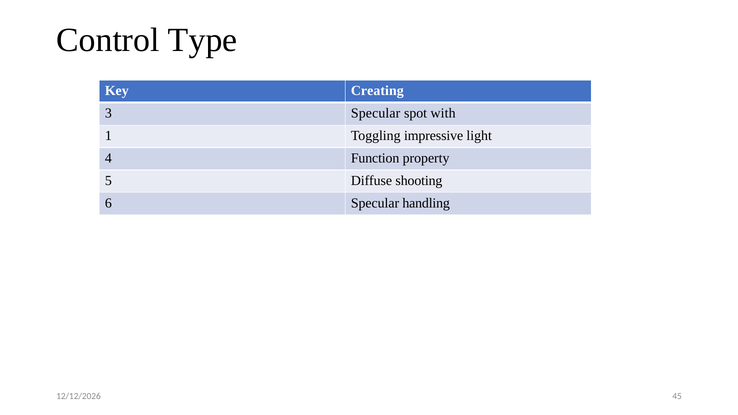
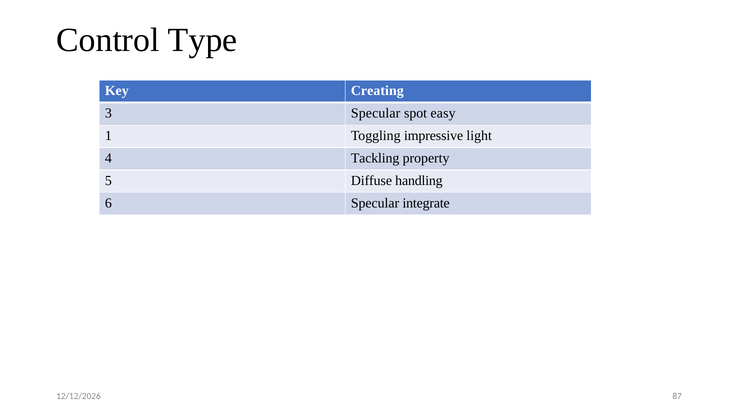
with: with -> easy
Function: Function -> Tackling
shooting: shooting -> handling
handling: handling -> integrate
45: 45 -> 87
